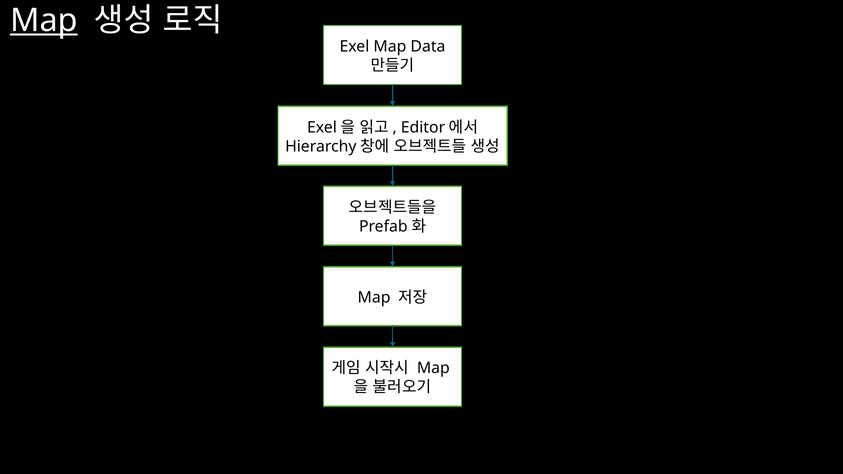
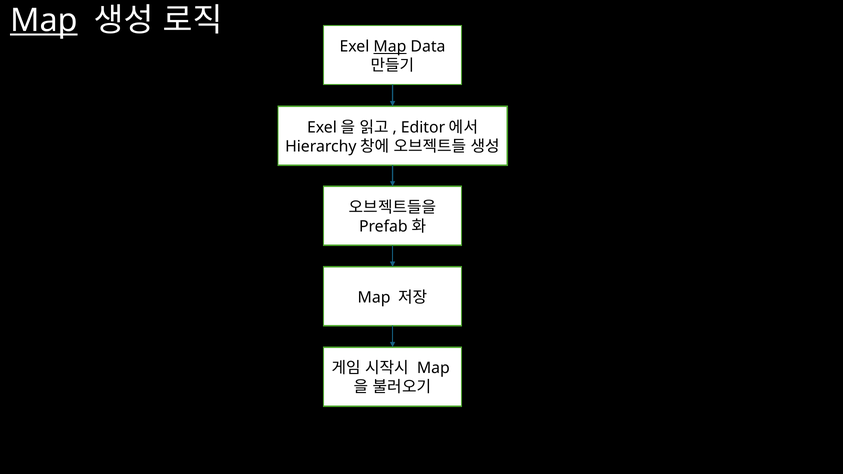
Map at (390, 47) underline: none -> present
